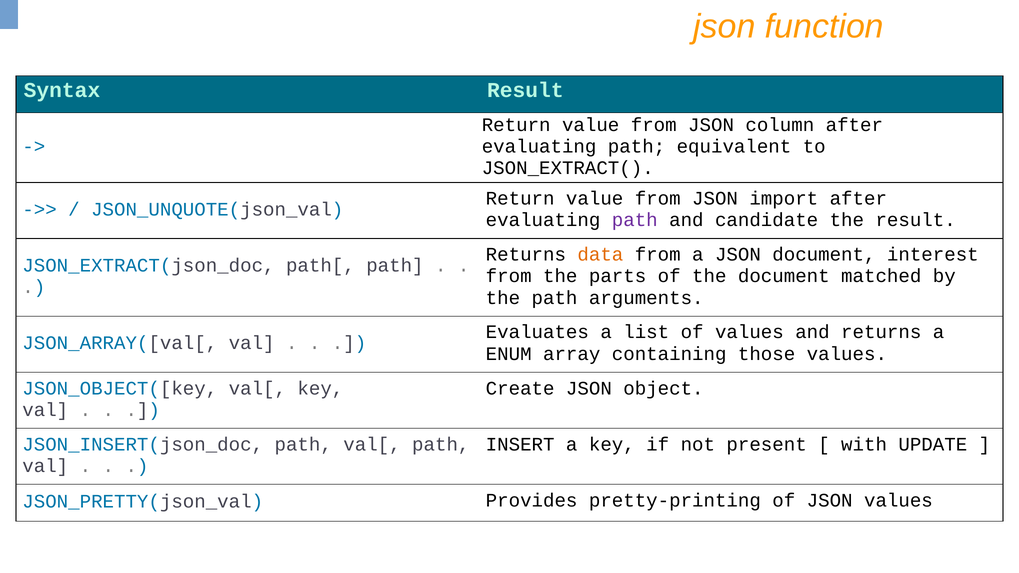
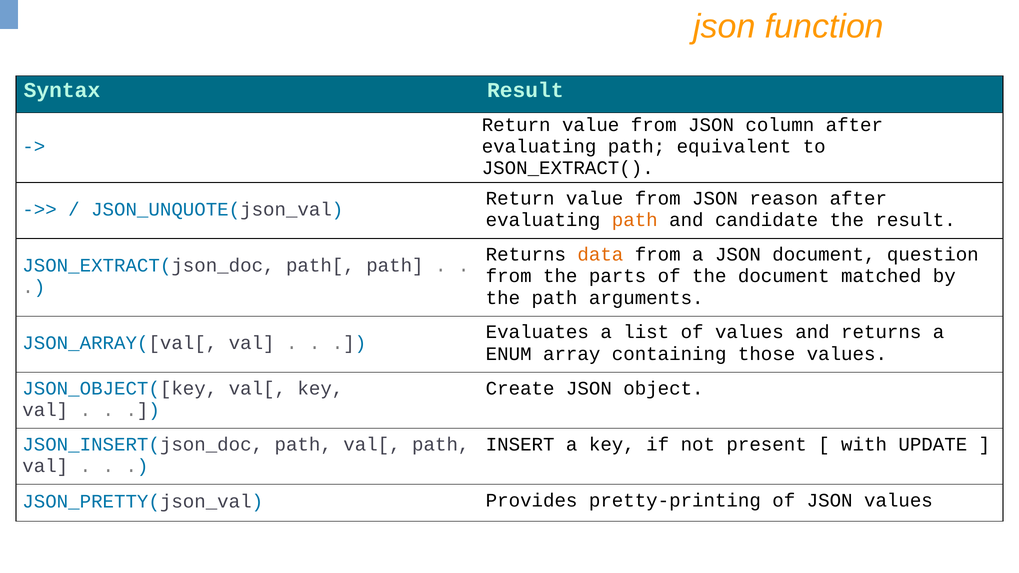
import: import -> reason
path at (635, 220) colour: purple -> orange
interest: interest -> question
